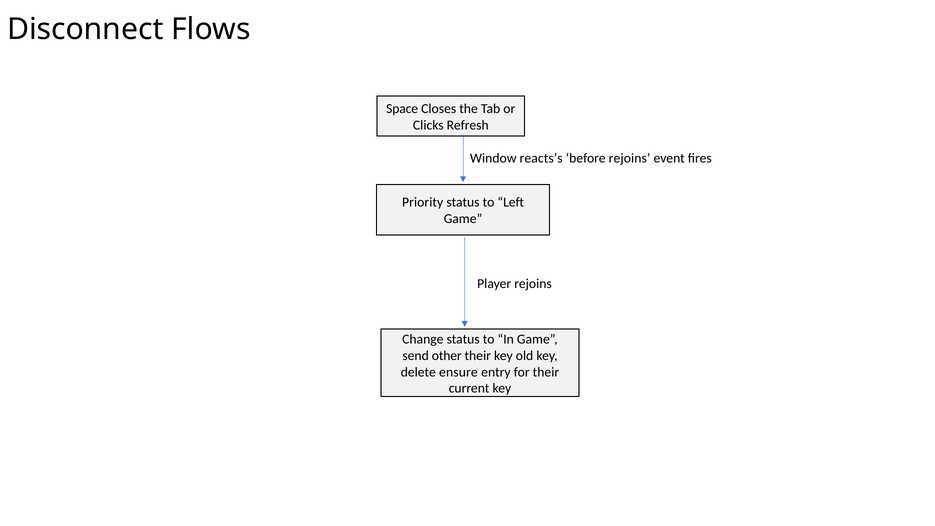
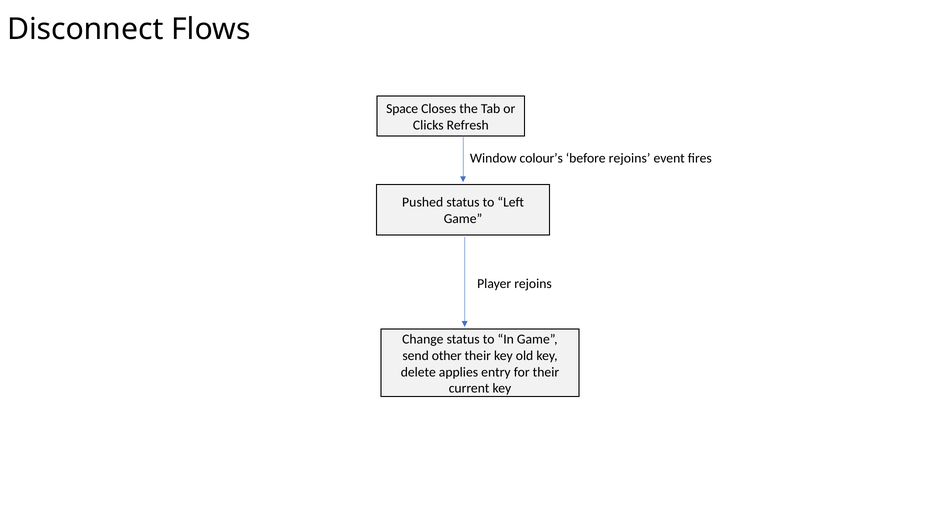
reacts’s: reacts’s -> colour’s
Priority: Priority -> Pushed
ensure: ensure -> applies
